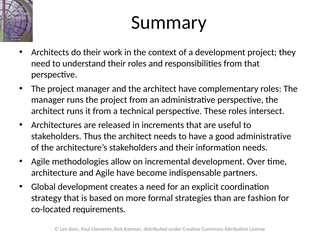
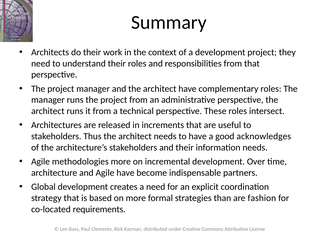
good administrative: administrative -> acknowledges
methodologies allow: allow -> more
